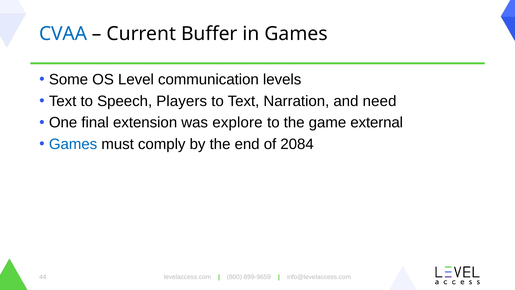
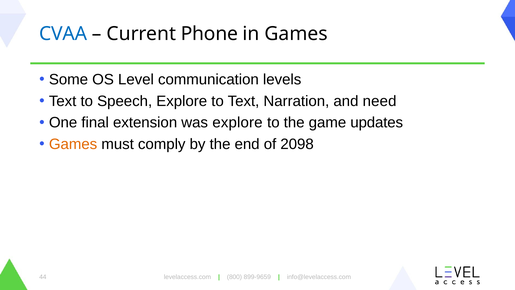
Buffer: Buffer -> Phone
Speech Players: Players -> Explore
external: external -> updates
Games at (73, 144) colour: blue -> orange
2084: 2084 -> 2098
